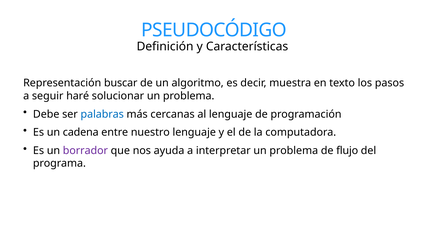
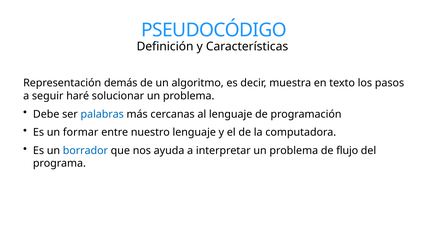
buscar: buscar -> demás
cadena: cadena -> formar
borrador colour: purple -> blue
